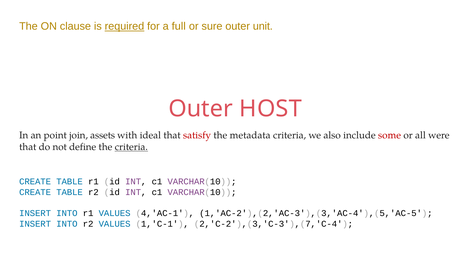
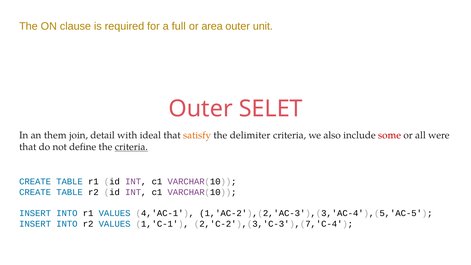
required underline: present -> none
sure: sure -> area
HOST: HOST -> SELET
point: point -> them
assets: assets -> detail
satisfy colour: red -> orange
metadata: metadata -> delimiter
